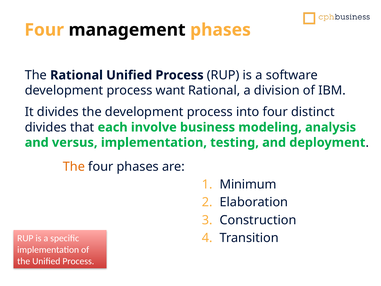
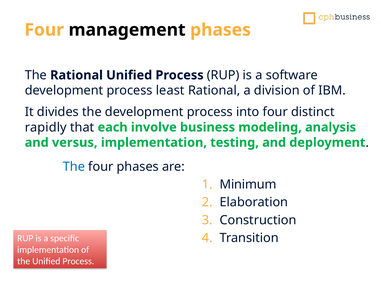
want: want -> least
divides at (46, 127): divides -> rapidly
The at (74, 167) colour: orange -> blue
